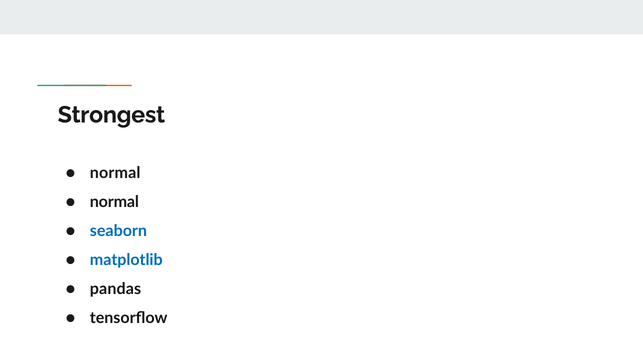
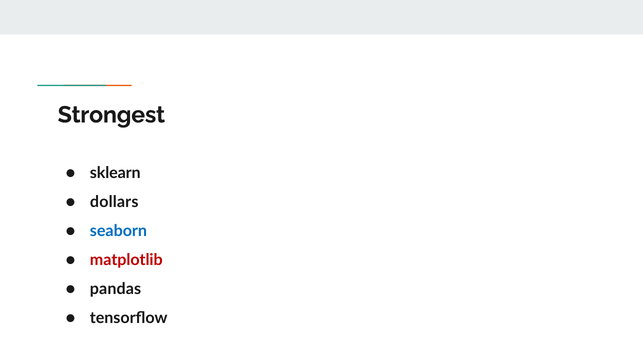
normal at (115, 173): normal -> sklearn
normal at (114, 202): normal -> dollars
matplotlib colour: blue -> red
